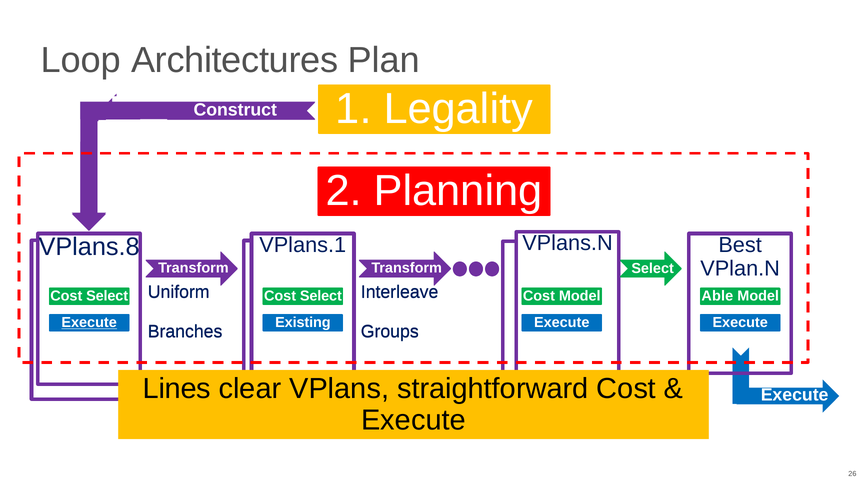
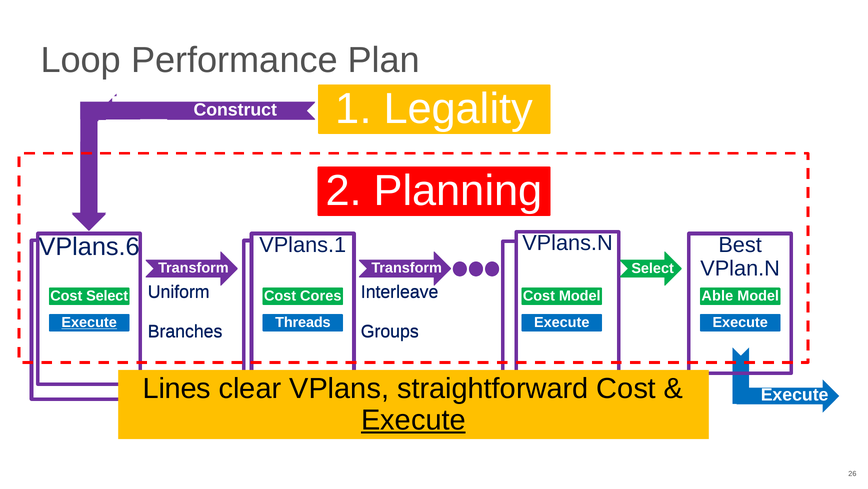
Architectures: Architectures -> Performance
VPlans.8: VPlans.8 -> VPlans.6
Select at (321, 296): Select -> Cores
Existing: Existing -> Threads
Execute at (413, 419) underline: none -> present
